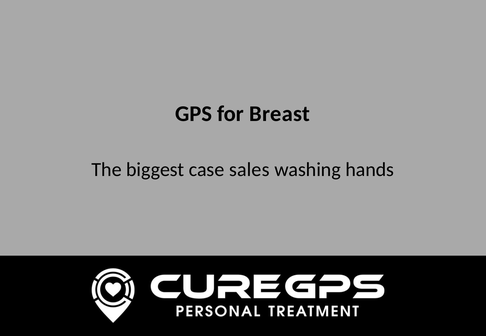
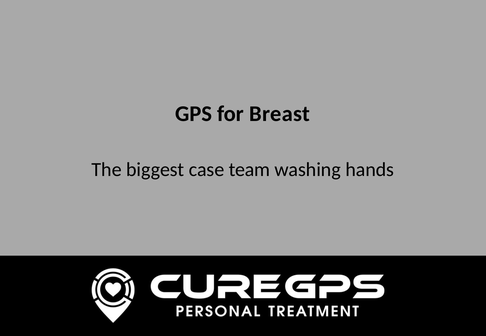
sales: sales -> team
